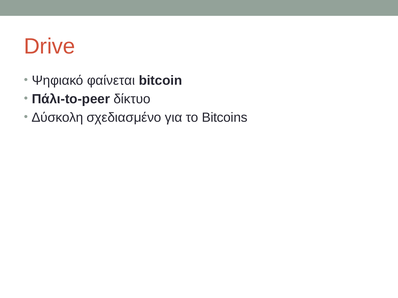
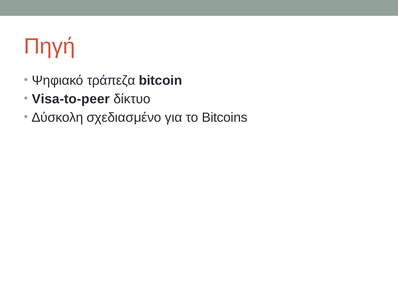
Drive: Drive -> Πηγή
φαίνεται: φαίνεται -> τράπεζα
Πάλι-to-peer: Πάλι-to-peer -> Visa-to-peer
